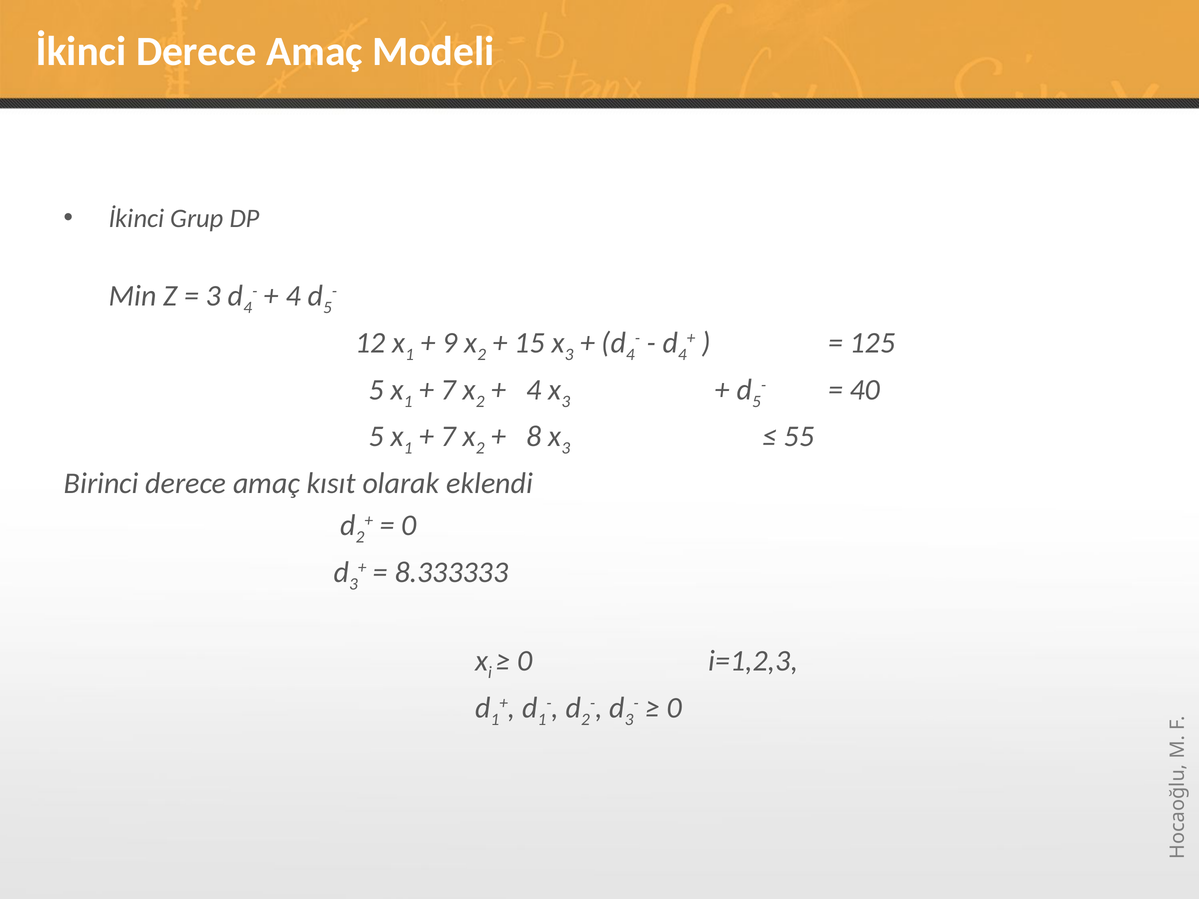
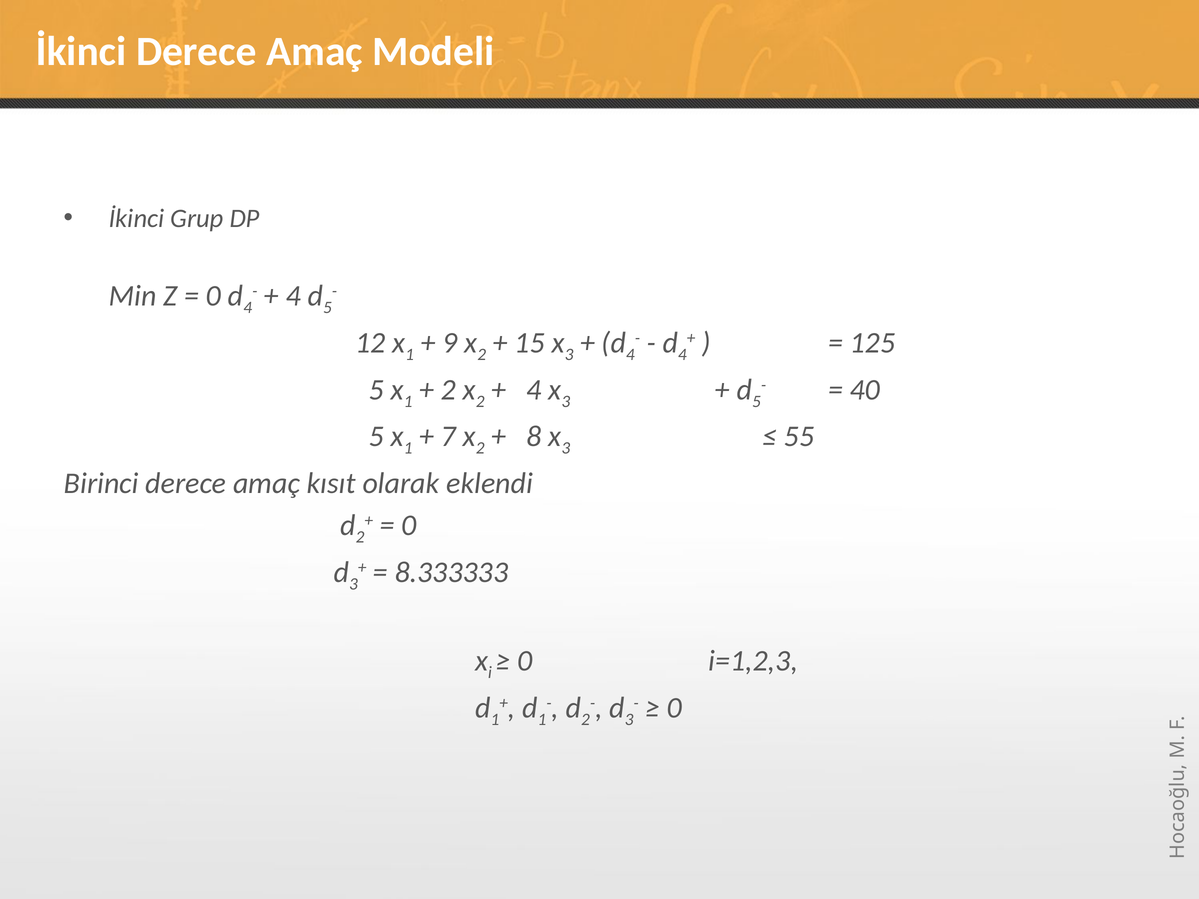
3 at (213, 296): 3 -> 0
7 at (448, 390): 7 -> 2
